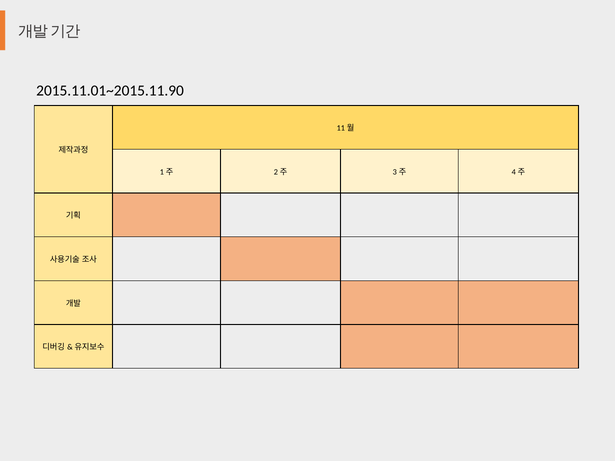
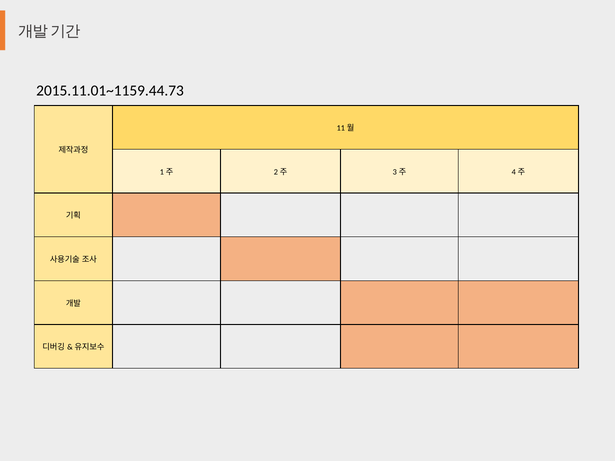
2015.11.01~2015.11.90: 2015.11.01~2015.11.90 -> 2015.11.01~1159.44.73
